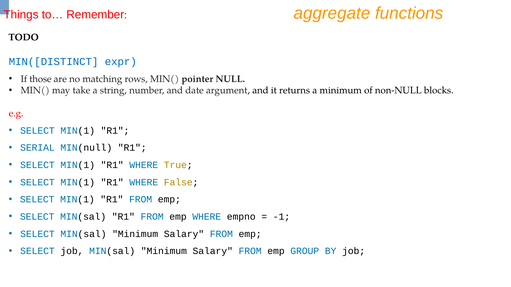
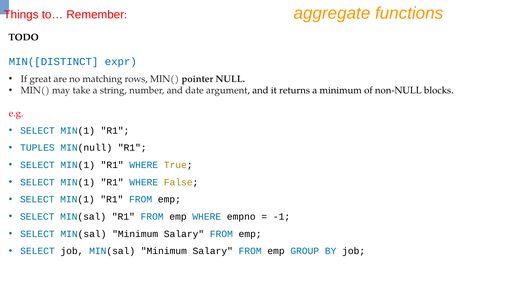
those: those -> great
SERIAL: SERIAL -> TUPLES
